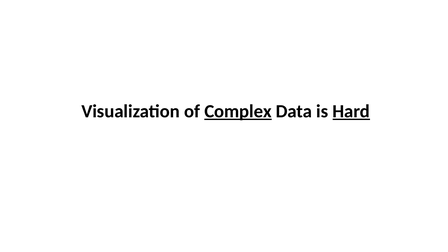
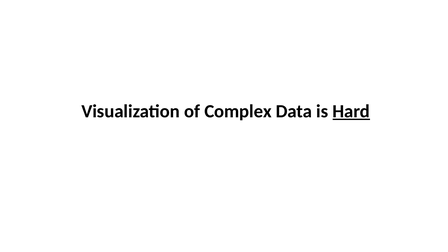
Complex underline: present -> none
